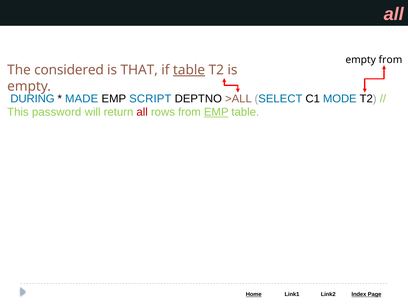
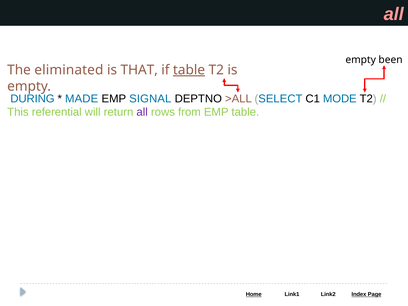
empty from: from -> been
considered: considered -> eliminated
SCRIPT: SCRIPT -> SIGNAL
password: password -> referential
all at (142, 112) colour: red -> purple
EMP at (216, 112) underline: present -> none
